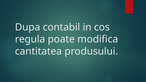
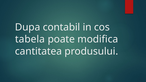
regula: regula -> tabela
